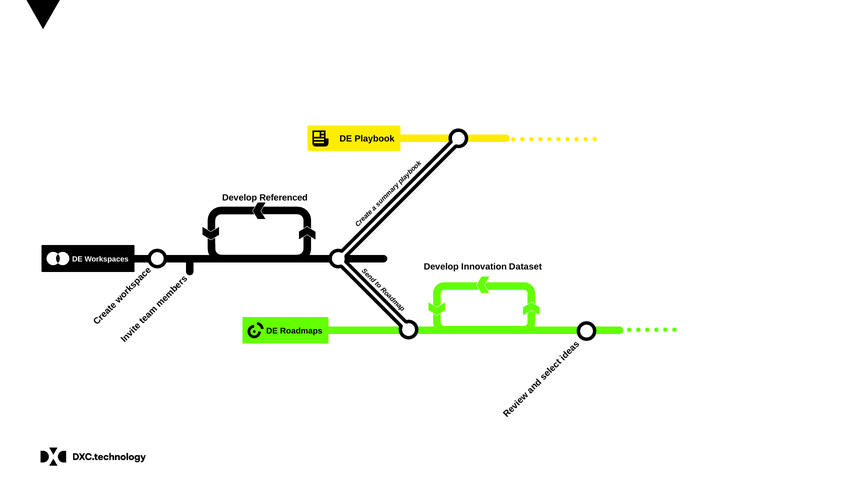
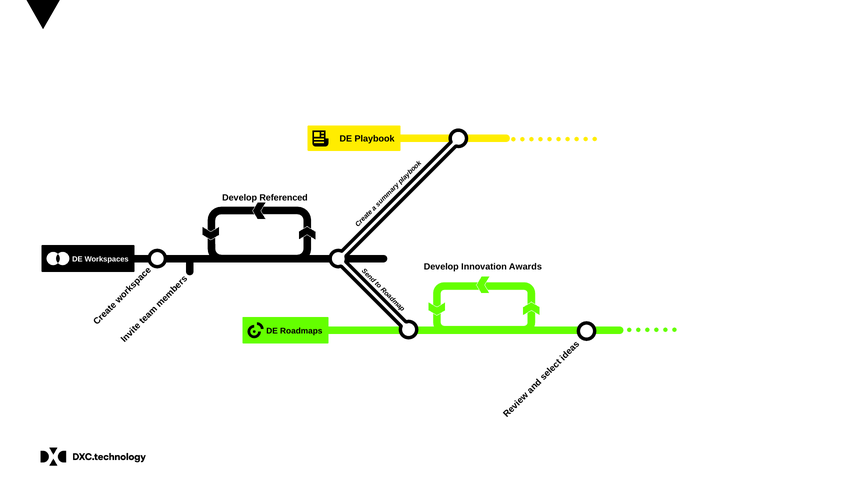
Dataset: Dataset -> Awards
